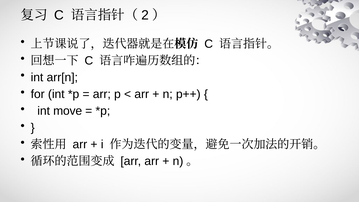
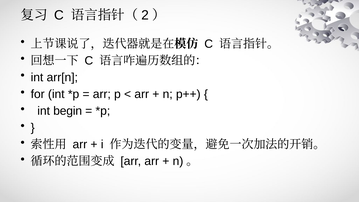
move: move -> begin
